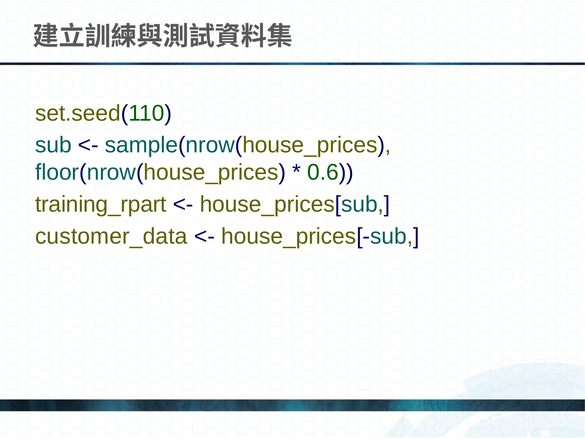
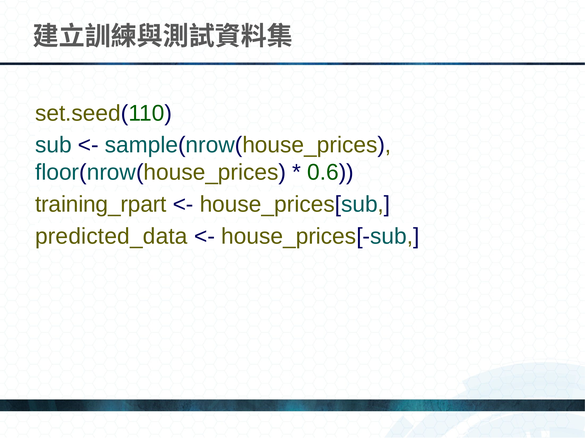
customer_data: customer_data -> predicted_data
